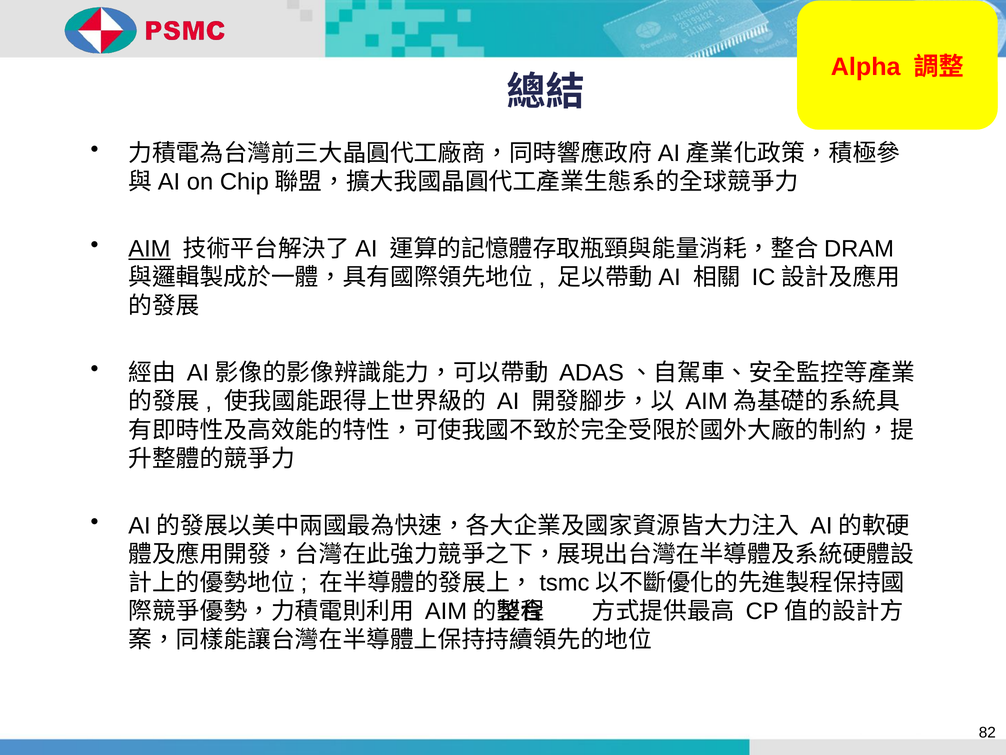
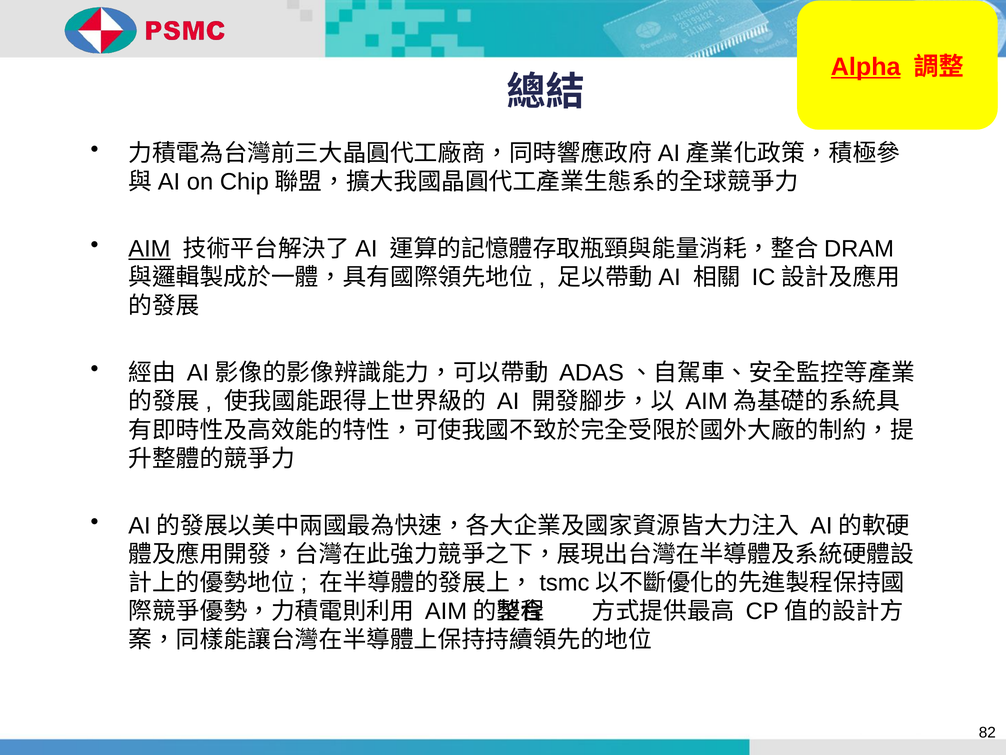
Alpha underline: none -> present
